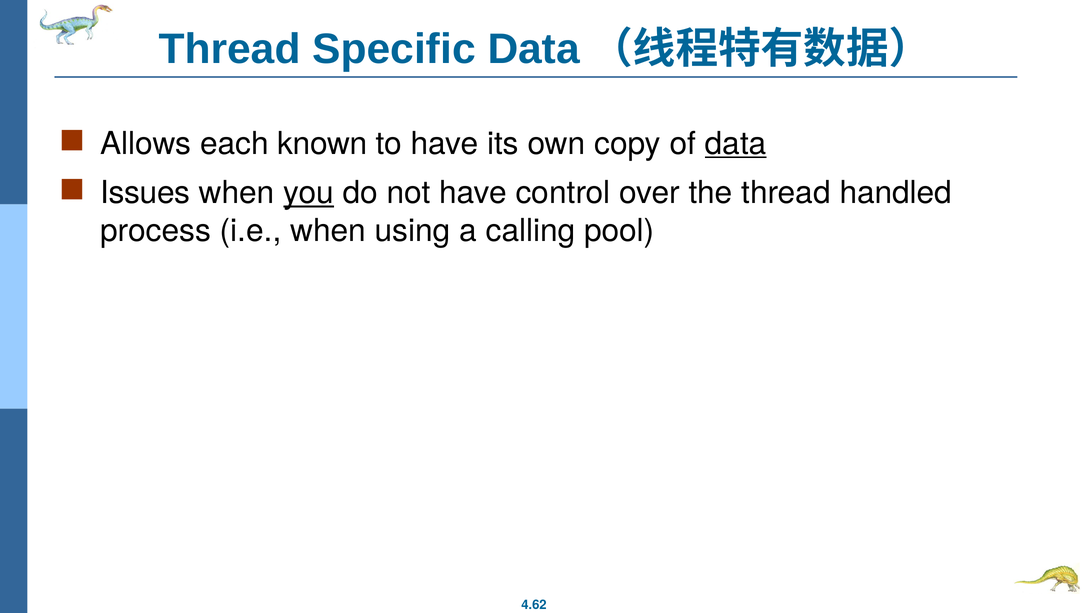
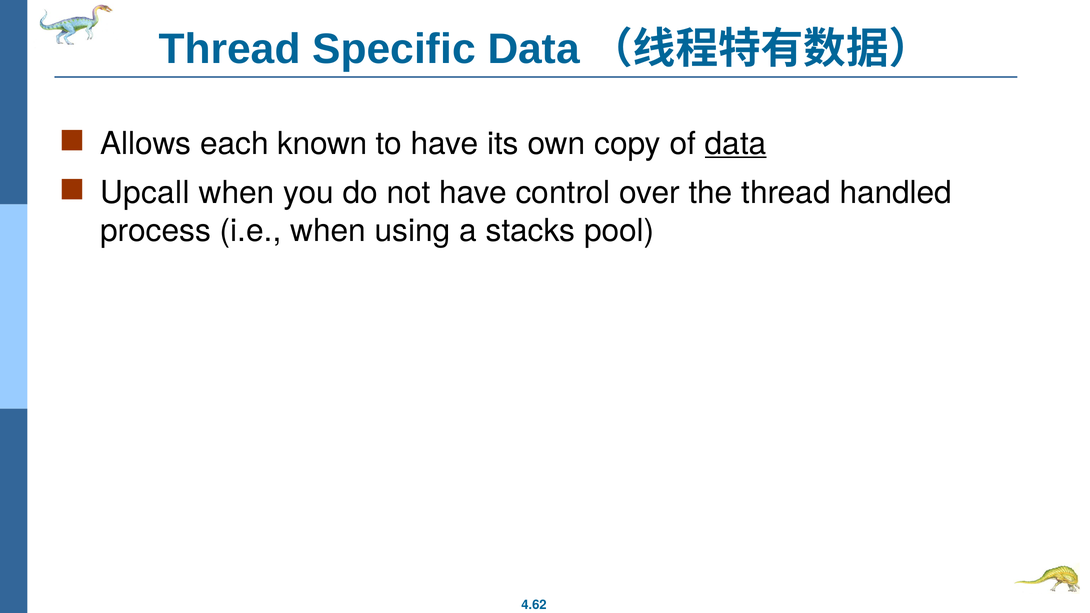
Issues: Issues -> Upcall
you underline: present -> none
calling: calling -> stacks
